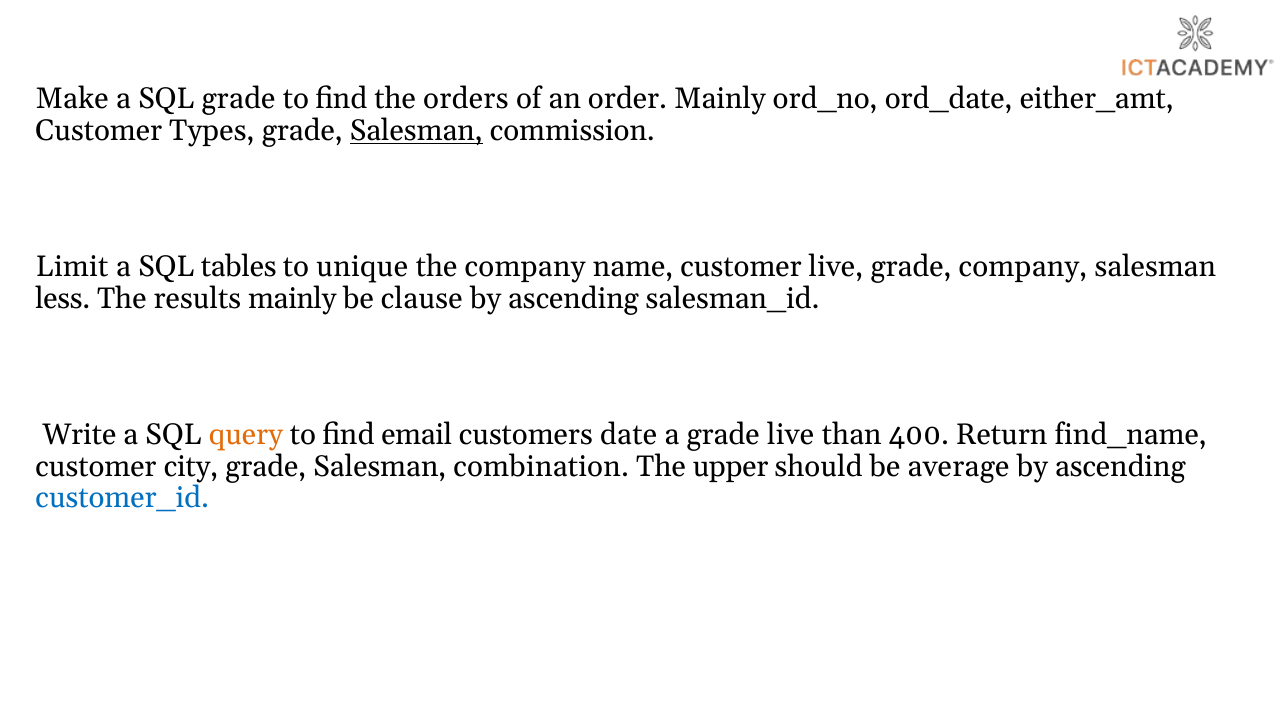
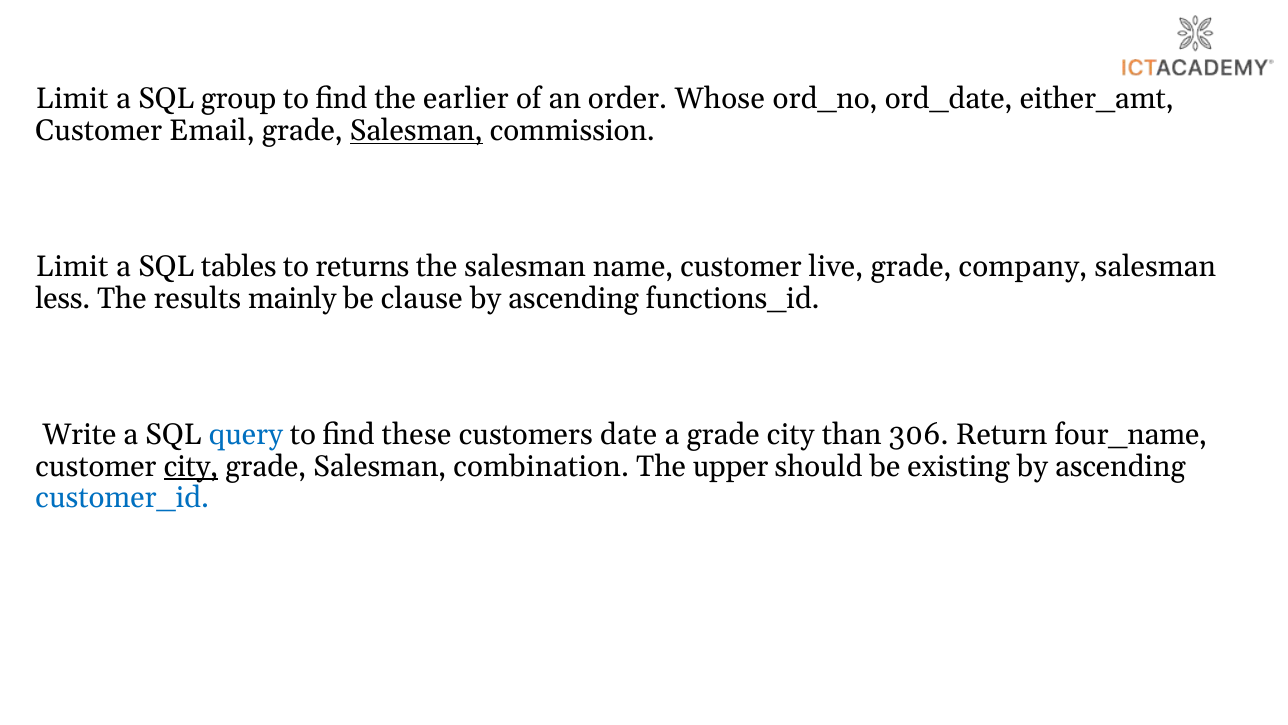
Make at (72, 99): Make -> Limit
SQL grade: grade -> group
orders: orders -> earlier
order Mainly: Mainly -> Whose
Types: Types -> Email
unique: unique -> returns
the company: company -> salesman
salesman_id: salesman_id -> functions_id
query colour: orange -> blue
email: email -> these
grade live: live -> city
400: 400 -> 306
find_name: find_name -> four_name
city at (191, 466) underline: none -> present
average: average -> existing
